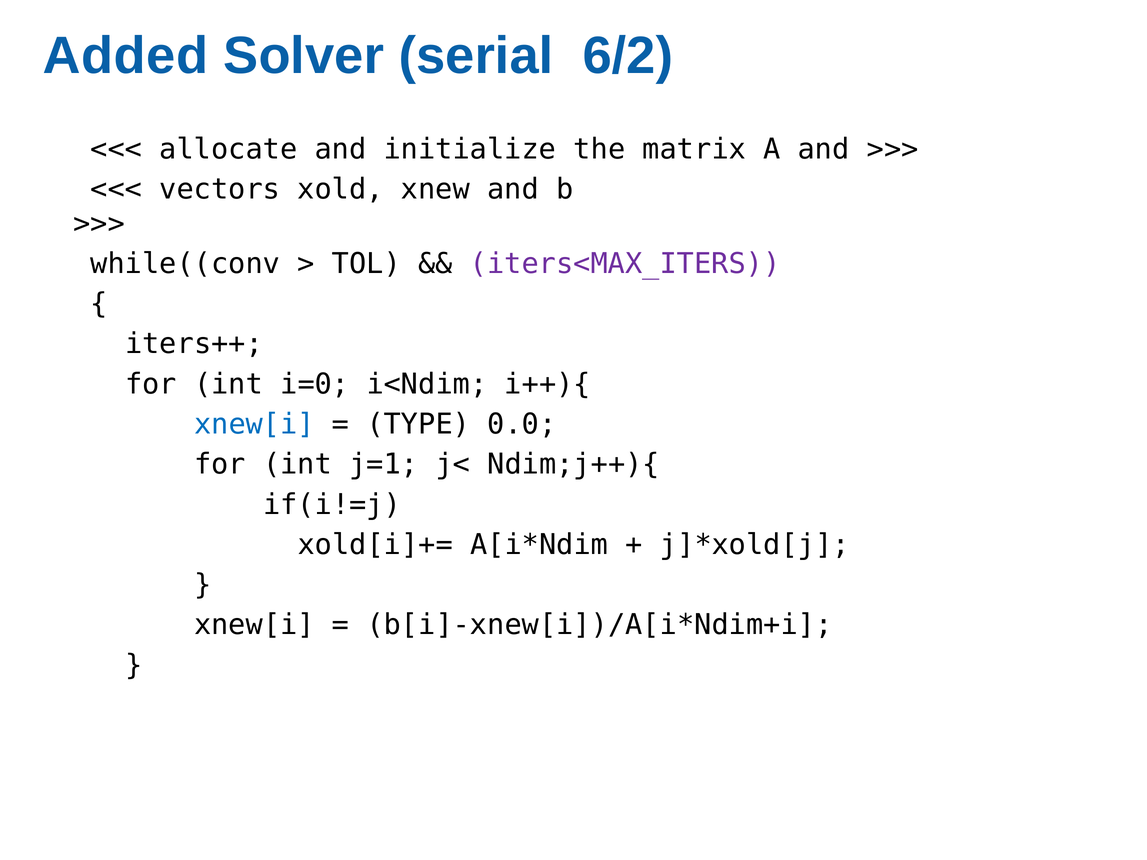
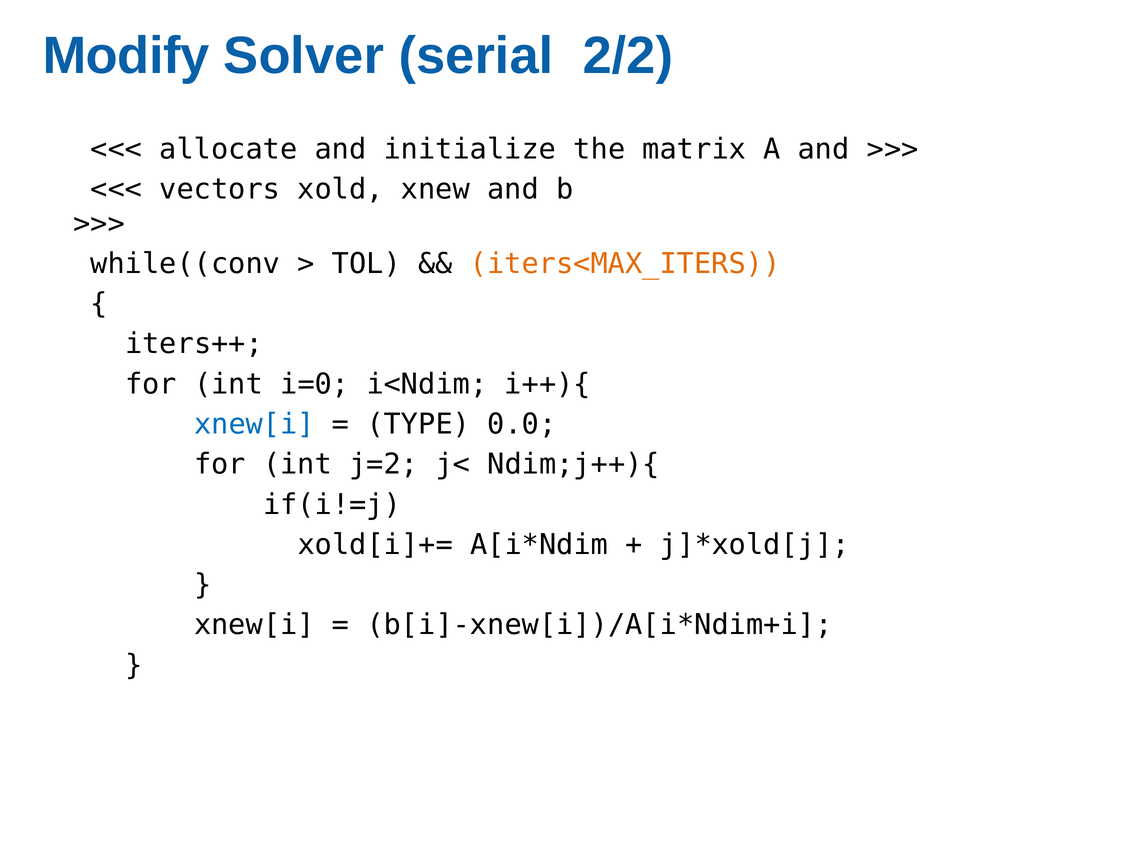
Added: Added -> Modify
6/2: 6/2 -> 2/2
iters<MAX_ITERS colour: purple -> orange
j=1: j=1 -> j=2
